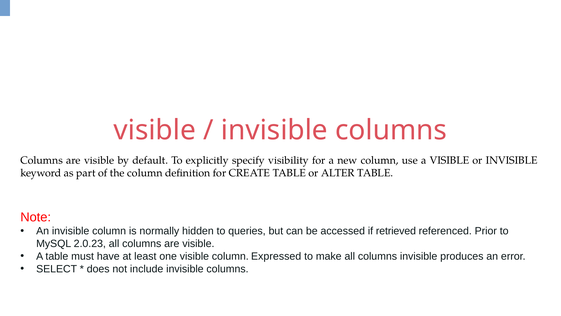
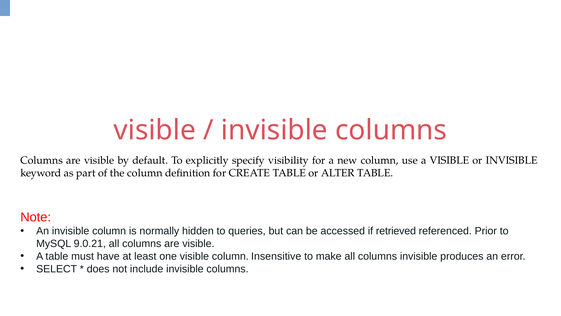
2.0.23: 2.0.23 -> 9.0.21
Expressed: Expressed -> Insensitive
